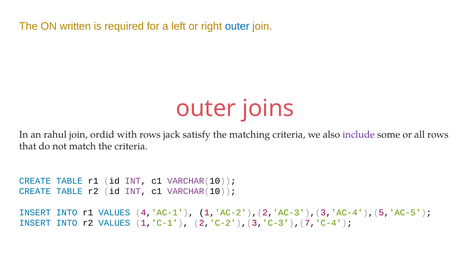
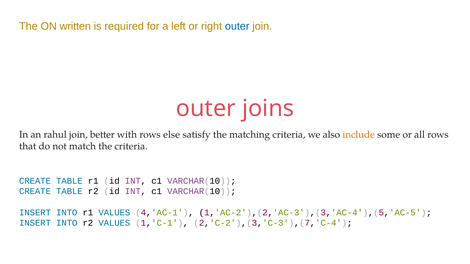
ordid: ordid -> better
jack: jack -> else
include colour: purple -> orange
